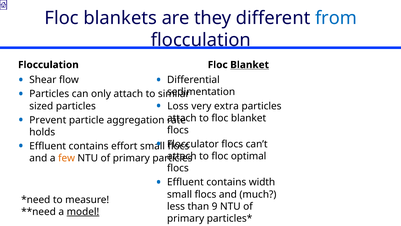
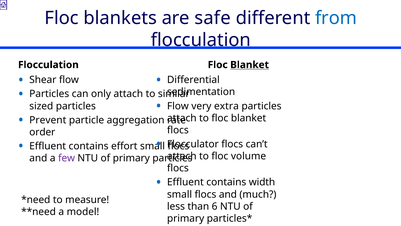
they: they -> safe
Loss at (178, 106): Loss -> Flow
holds at (42, 132): holds -> order
optimal: optimal -> volume
few colour: orange -> purple
9: 9 -> 6
model underline: present -> none
